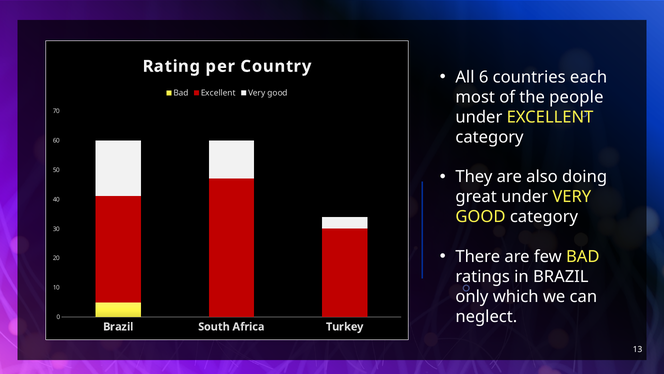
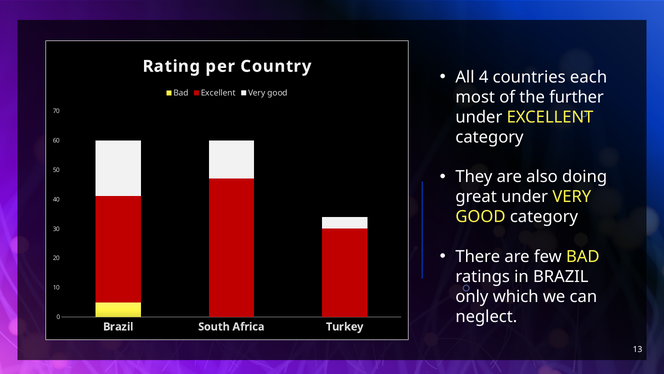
6: 6 -> 4
people: people -> further
